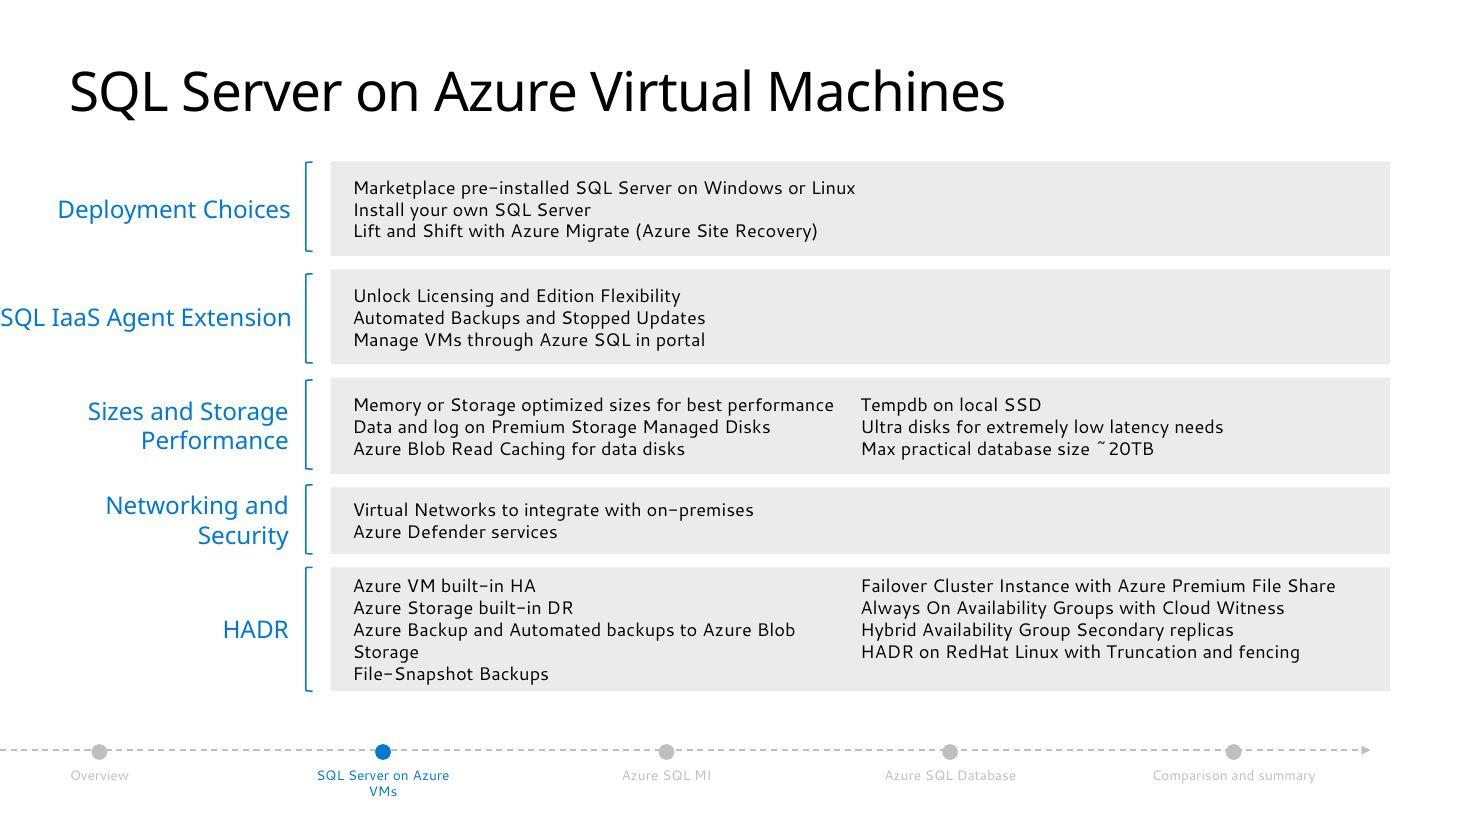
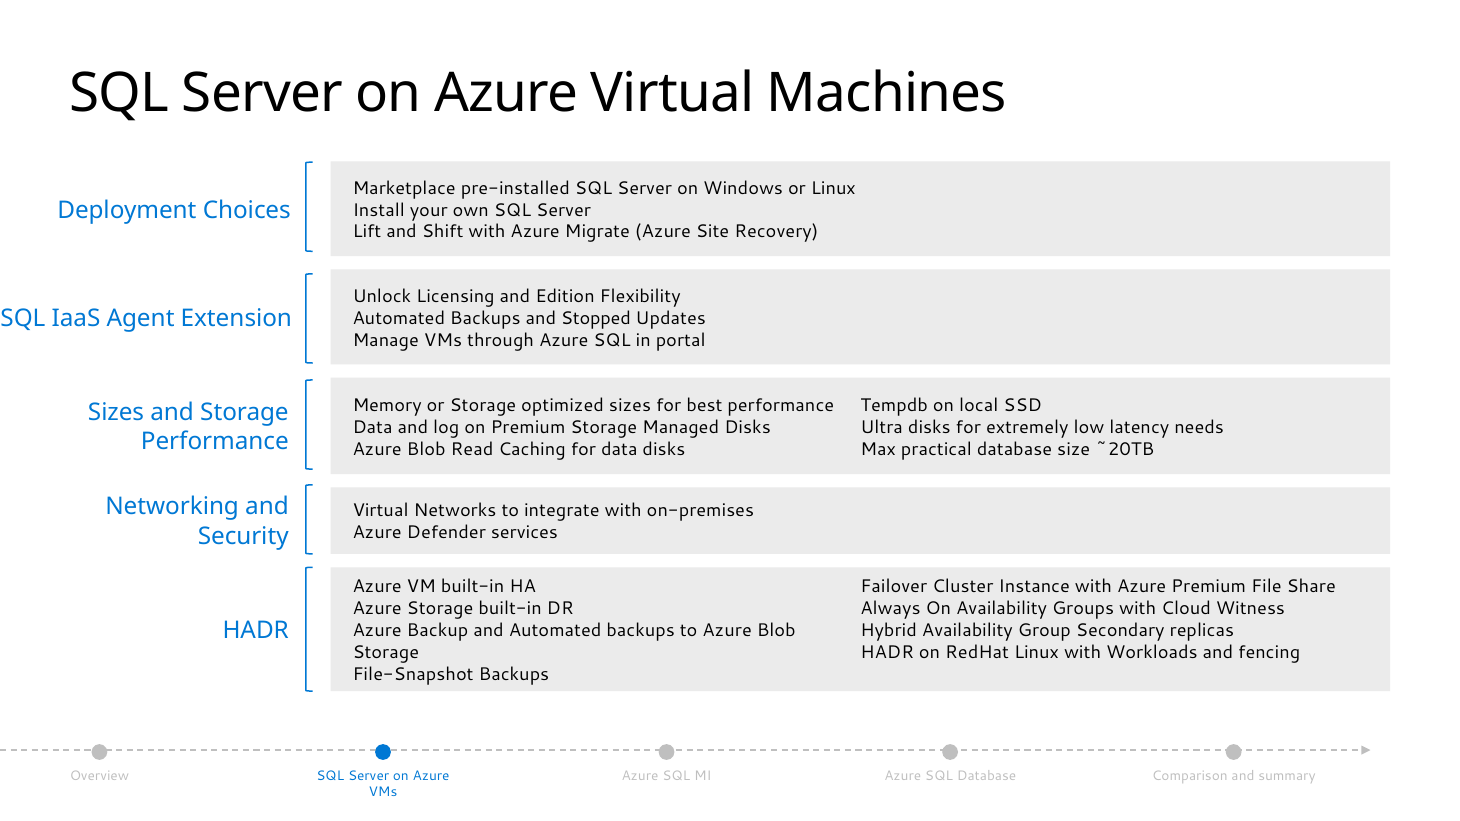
Truncation: Truncation -> Workloads
